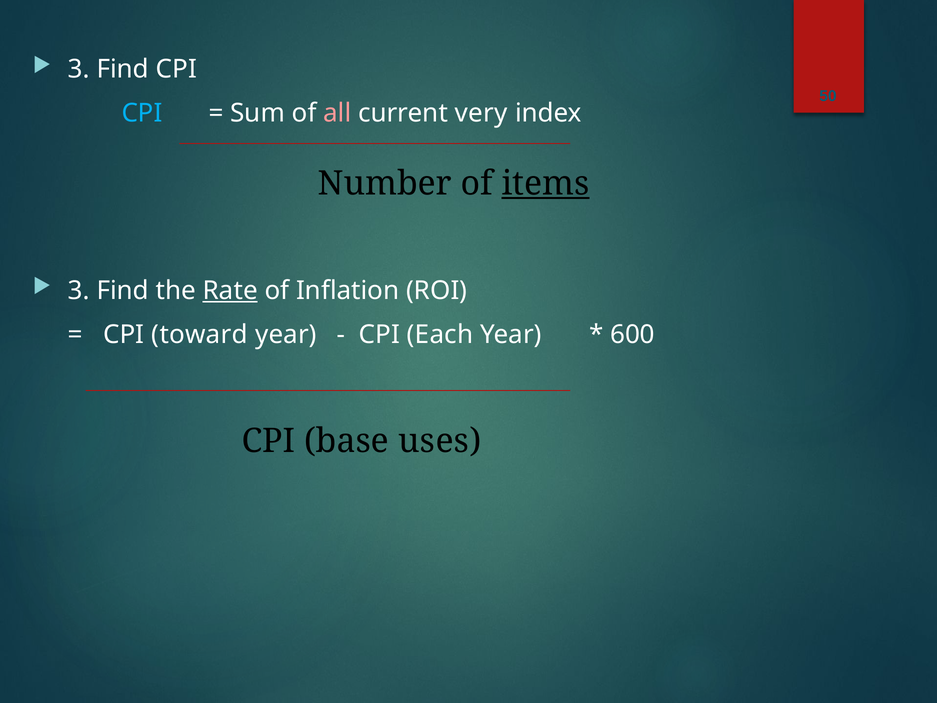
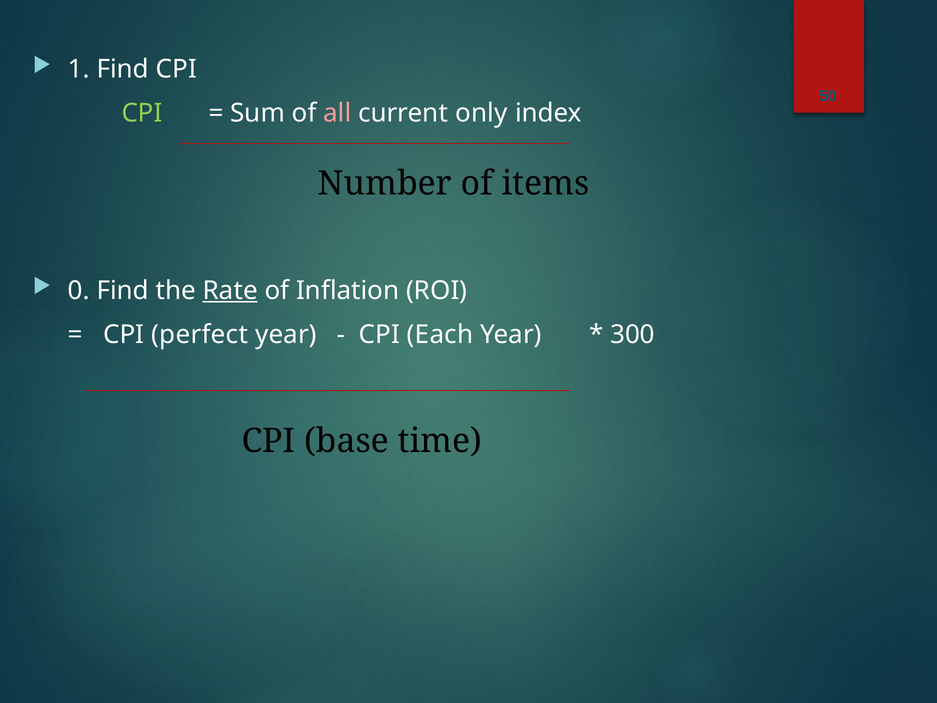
3 at (79, 69): 3 -> 1
CPI at (142, 113) colour: light blue -> light green
very: very -> only
items underline: present -> none
3 at (79, 290): 3 -> 0
toward: toward -> perfect
600: 600 -> 300
uses: uses -> time
